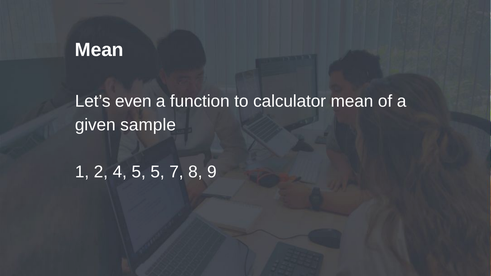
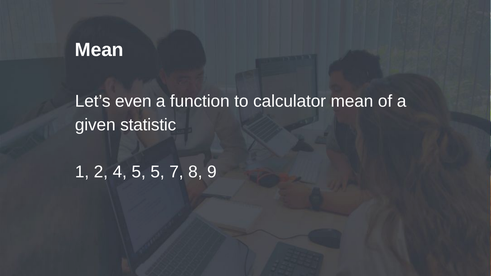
sample: sample -> statistic
